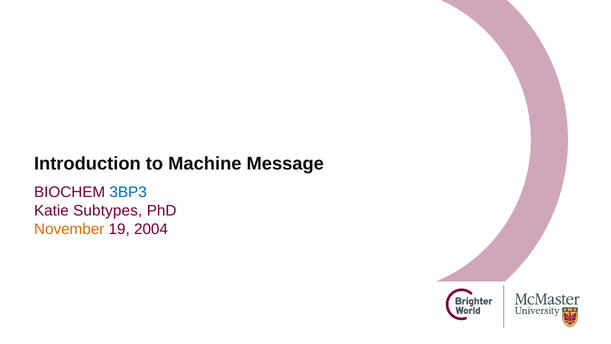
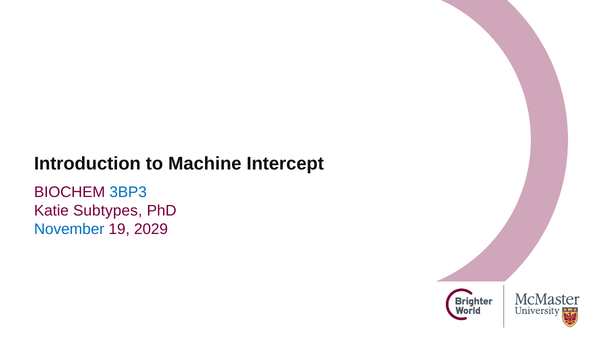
Message: Message -> Intercept
November colour: orange -> blue
2004: 2004 -> 2029
